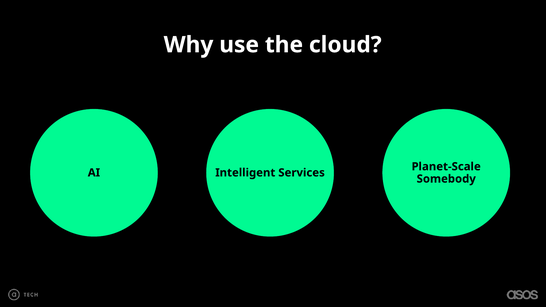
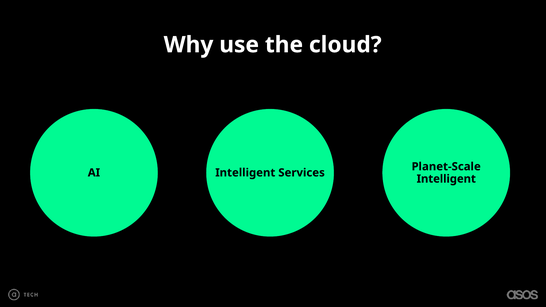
Somebody at (446, 179): Somebody -> Intelligent
